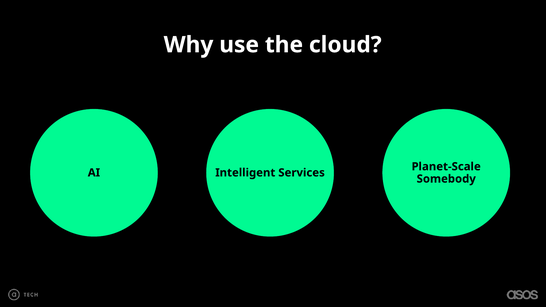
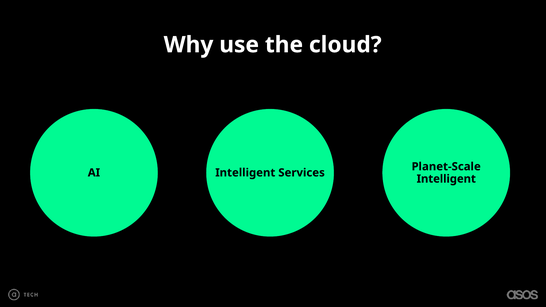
Somebody at (446, 179): Somebody -> Intelligent
